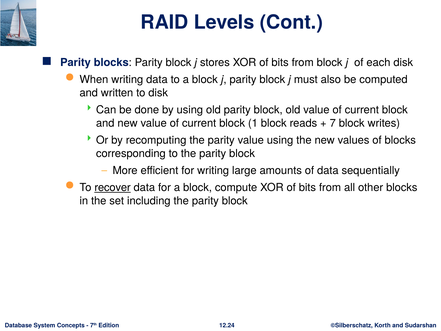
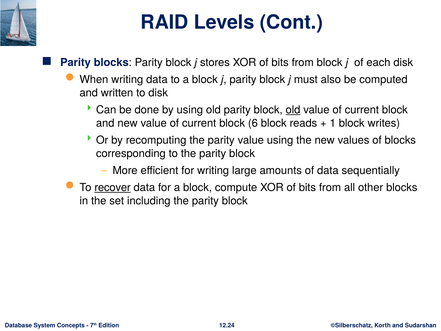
old at (293, 110) underline: none -> present
1: 1 -> 6
7: 7 -> 1
